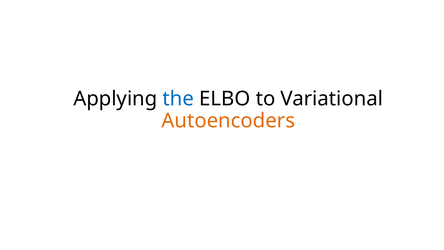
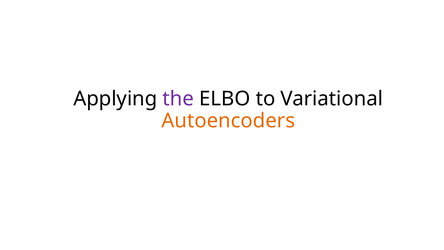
the colour: blue -> purple
